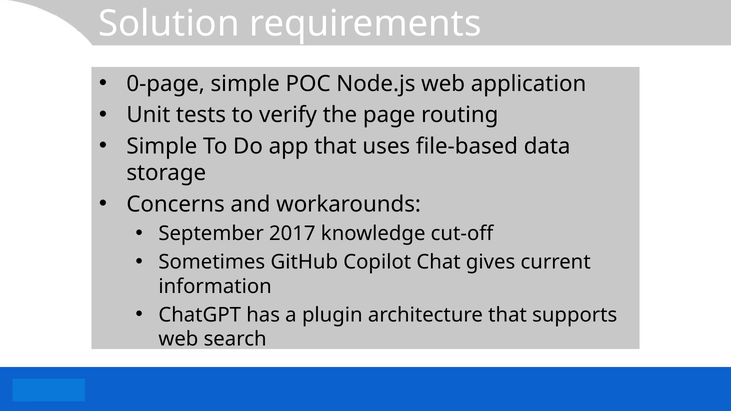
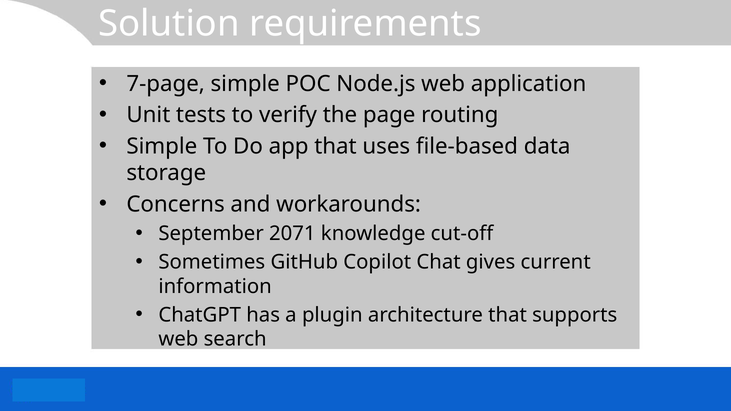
0-page: 0-page -> 7-page
2017: 2017 -> 2071
